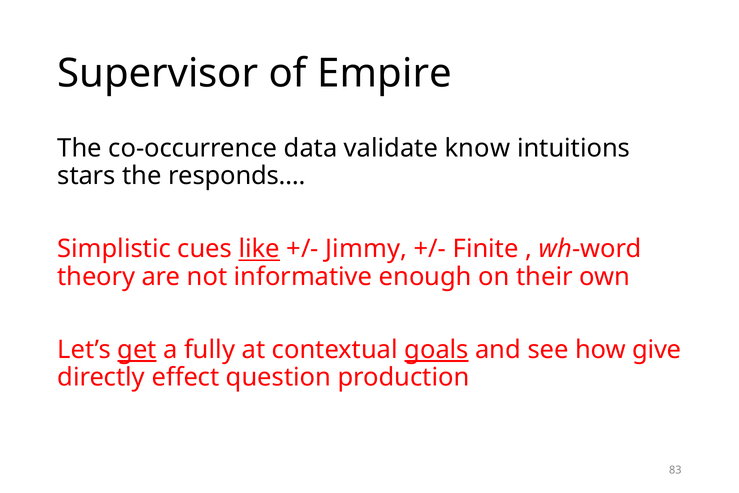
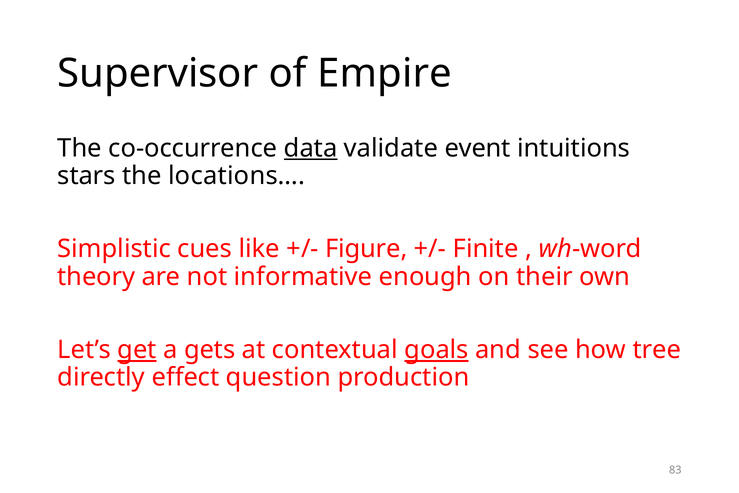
data underline: none -> present
know: know -> event
responds…: responds… -> locations…
like underline: present -> none
Jimmy: Jimmy -> Figure
fully: fully -> gets
give: give -> tree
